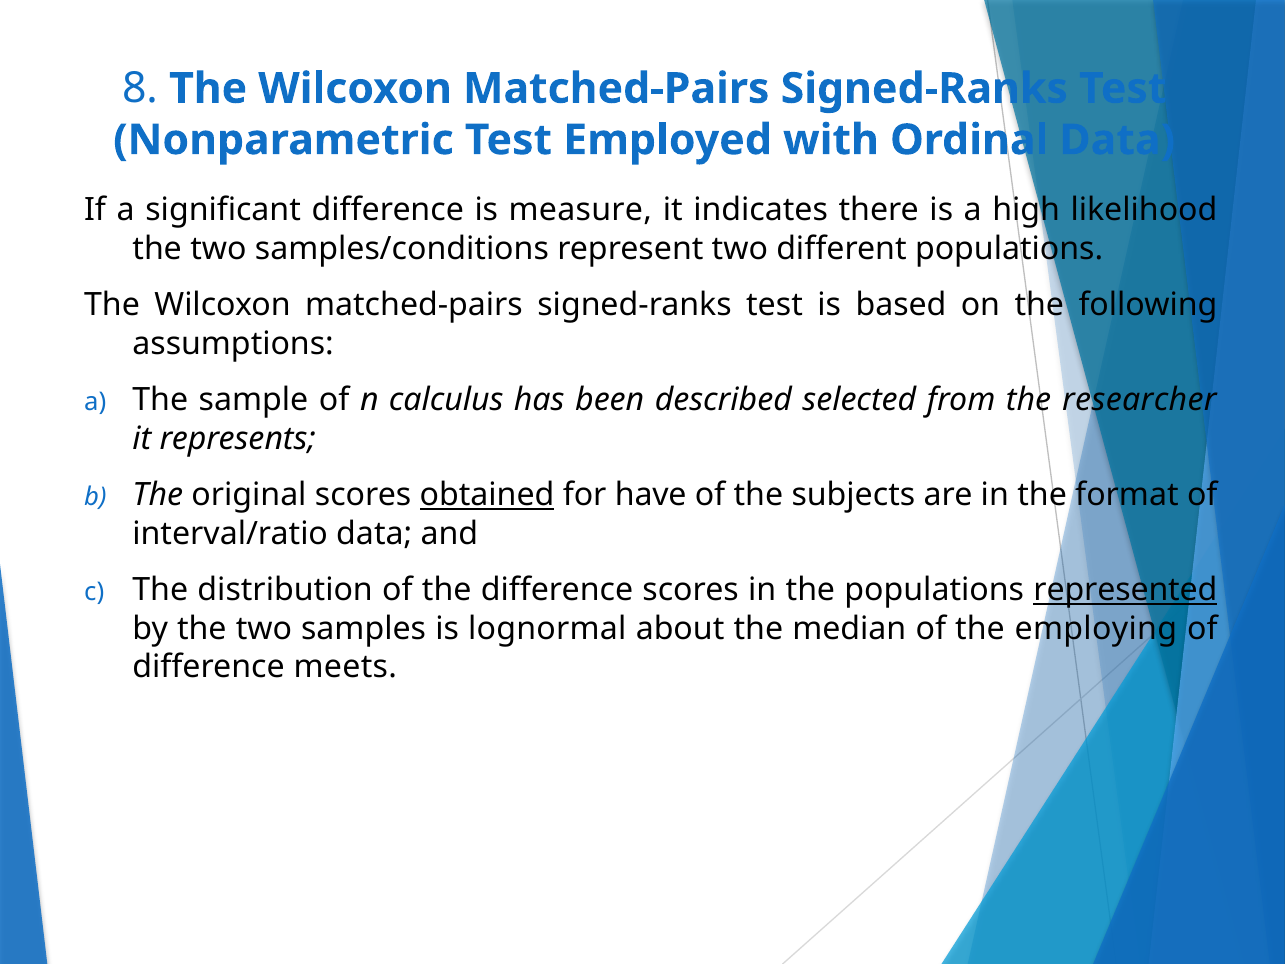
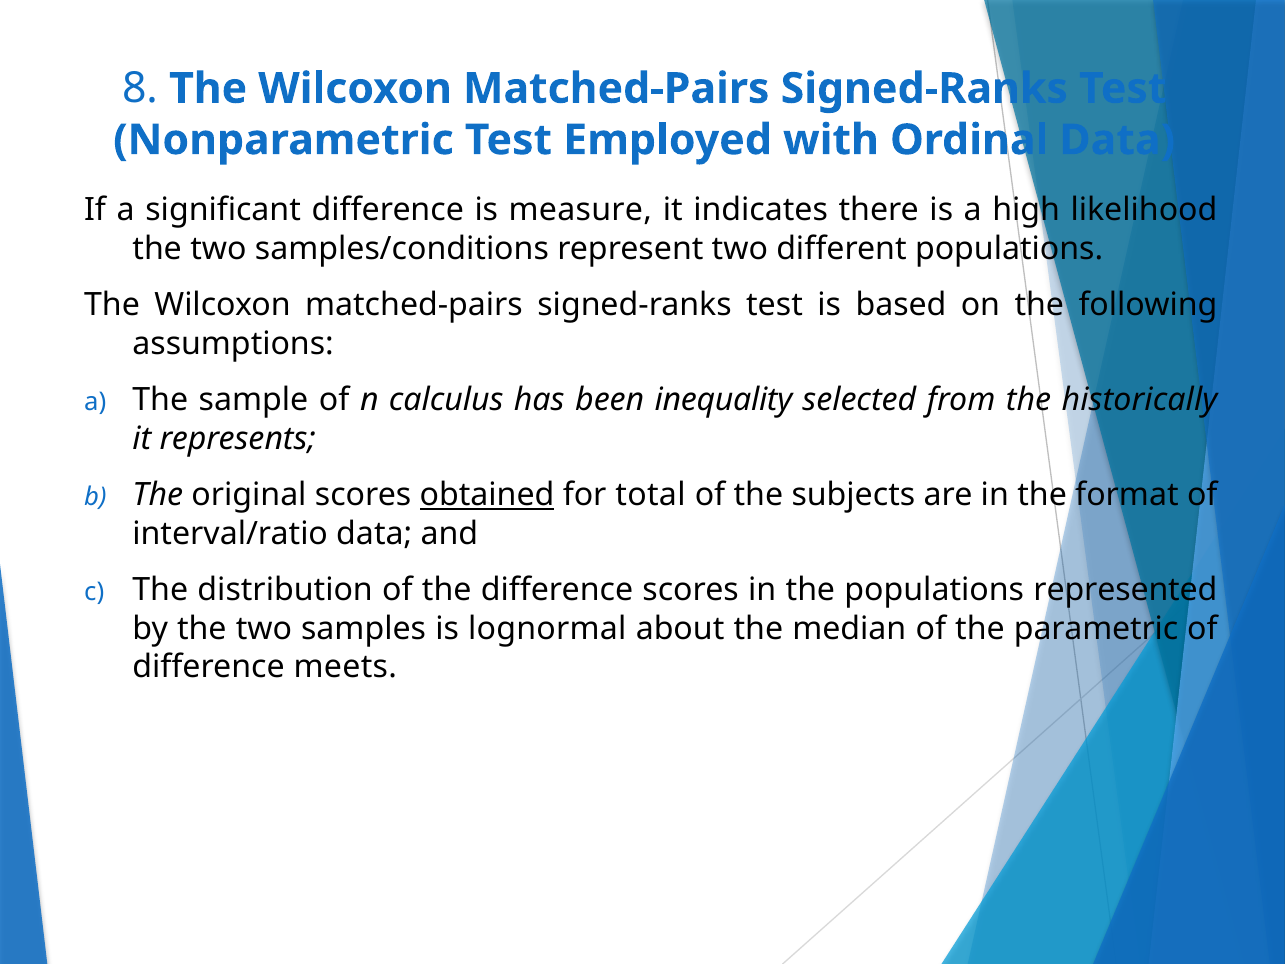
described: described -> inequality
researcher: researcher -> historically
have: have -> total
represented underline: present -> none
employing: employing -> parametric
